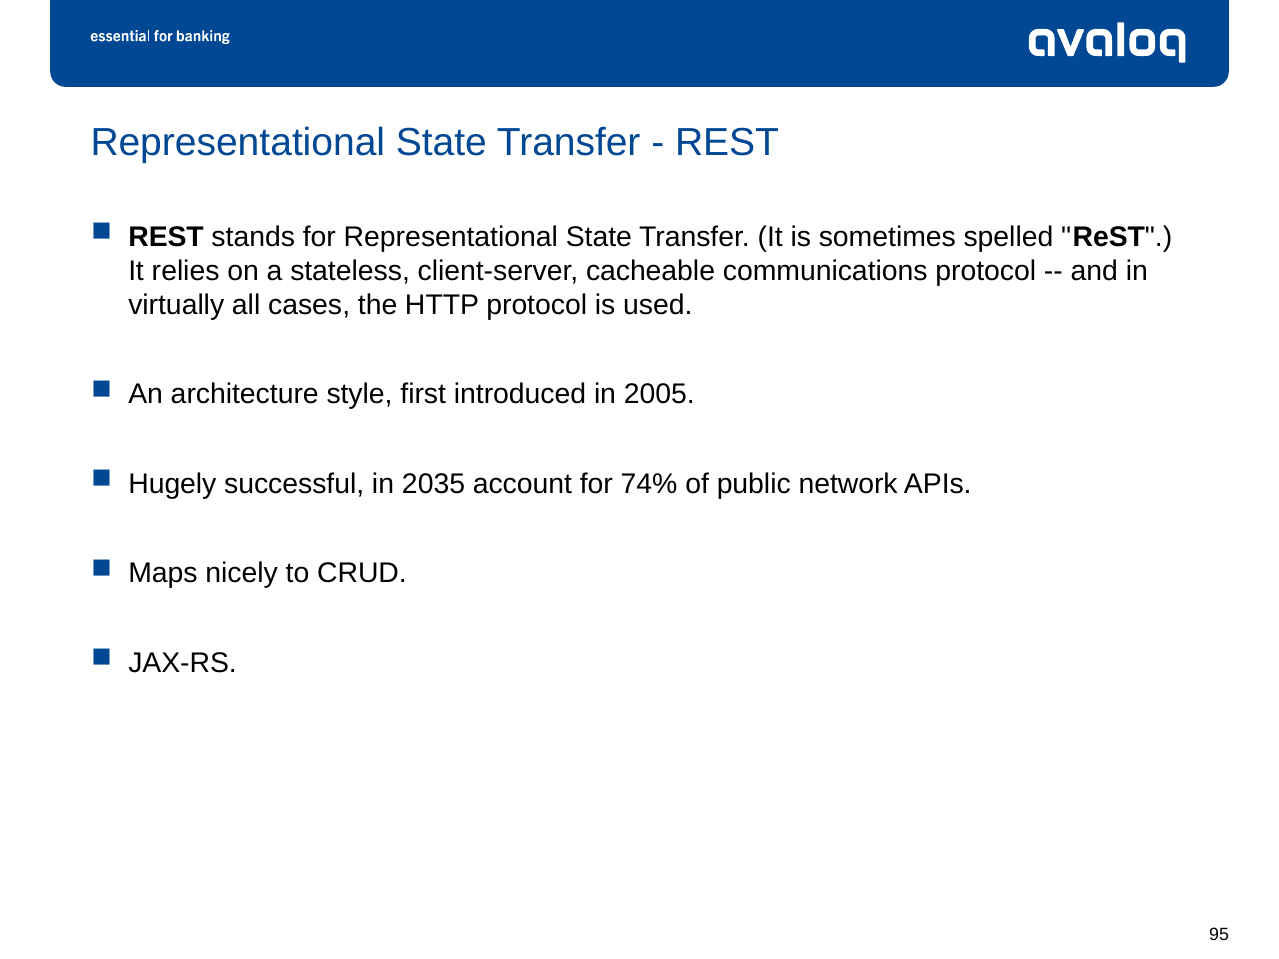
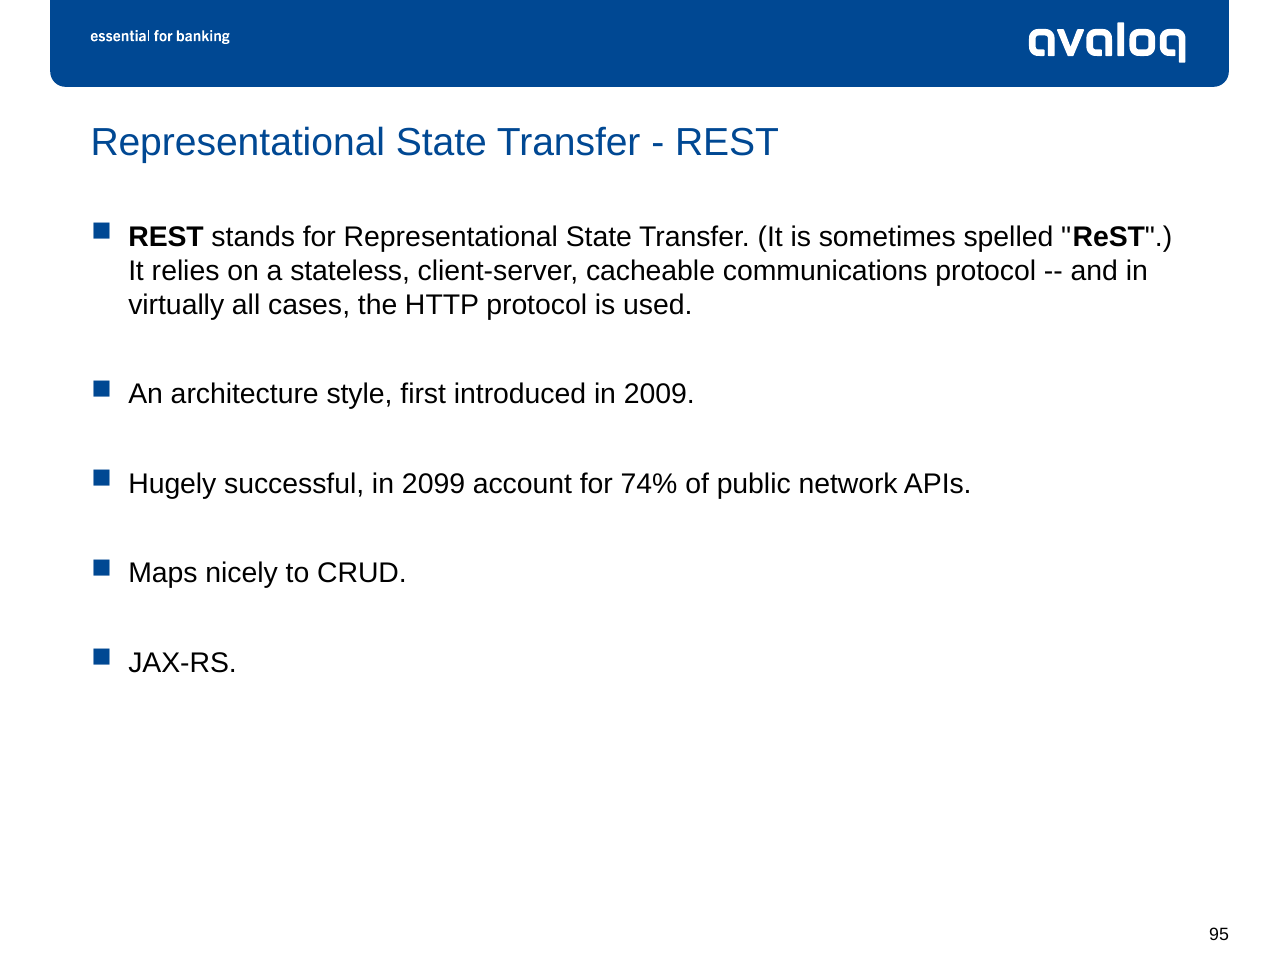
2005: 2005 -> 2009
2035: 2035 -> 2099
